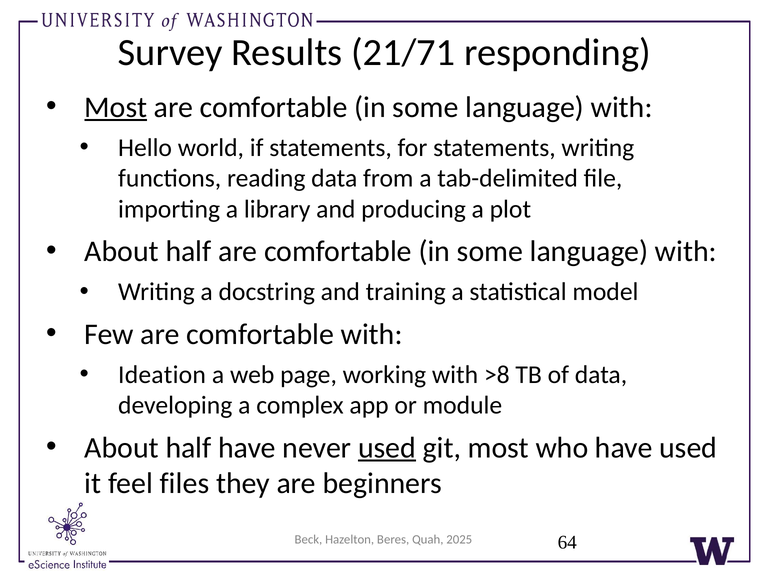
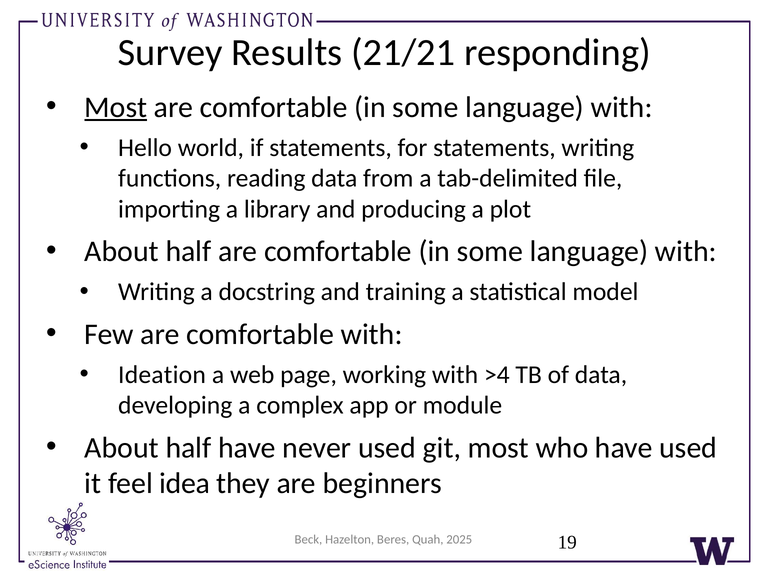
21/71: 21/71 -> 21/21
>8: >8 -> >4
used at (387, 447) underline: present -> none
files: files -> idea
64: 64 -> 19
